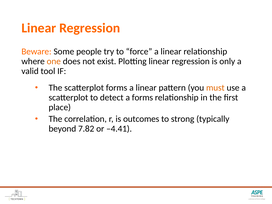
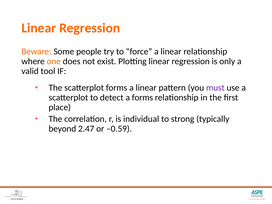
must colour: orange -> purple
outcomes: outcomes -> individual
7.82: 7.82 -> 2.47
–4.41: –4.41 -> –0.59
